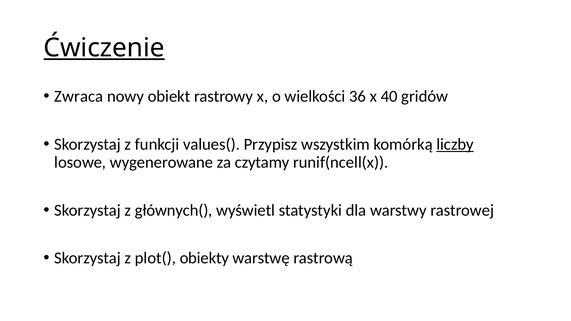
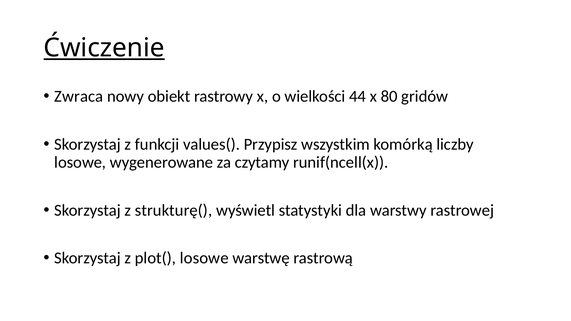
36: 36 -> 44
40: 40 -> 80
liczby underline: present -> none
głównych(: głównych( -> strukturę(
plot( obiekty: obiekty -> losowe
